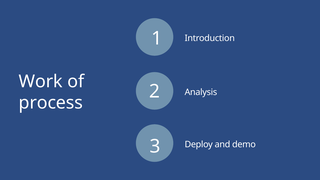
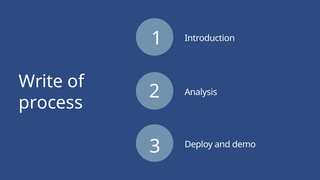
Work: Work -> Write
